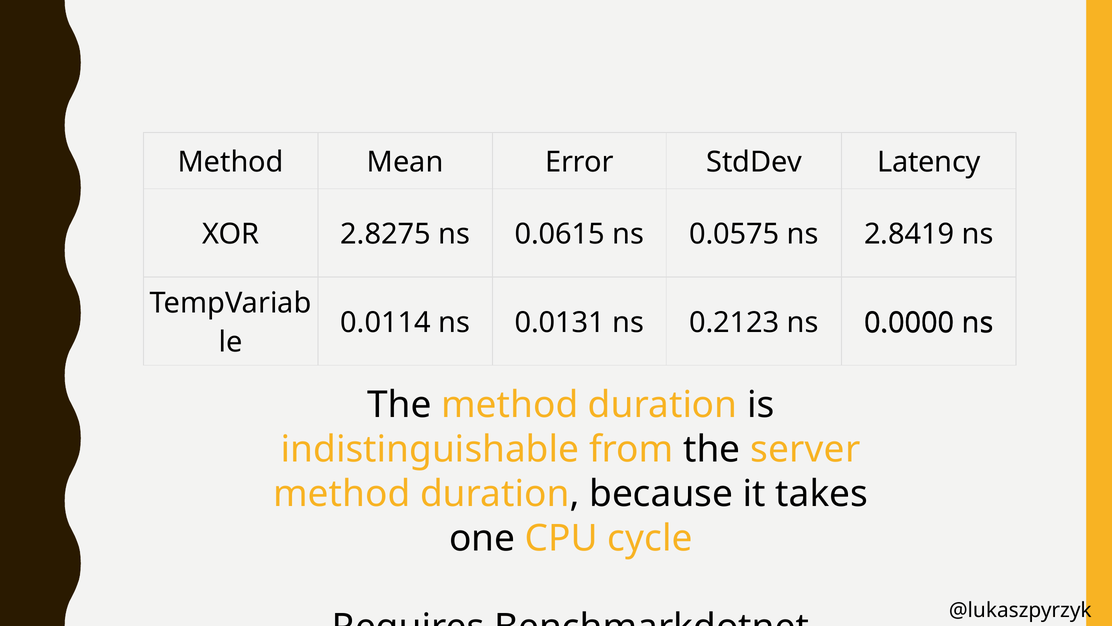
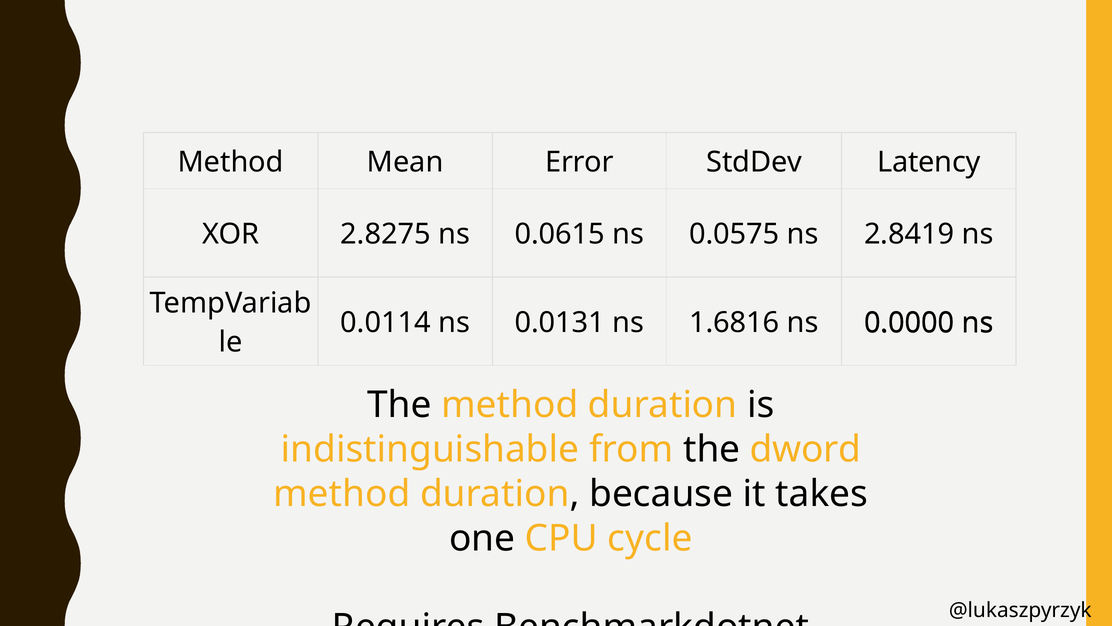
0.2123: 0.2123 -> 1.6816
server: server -> dword
